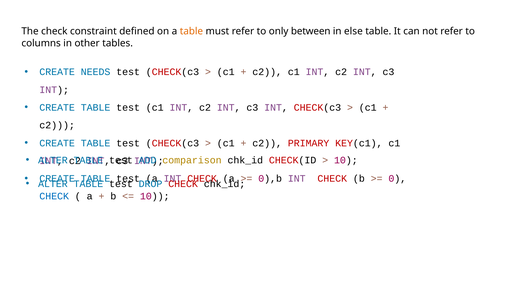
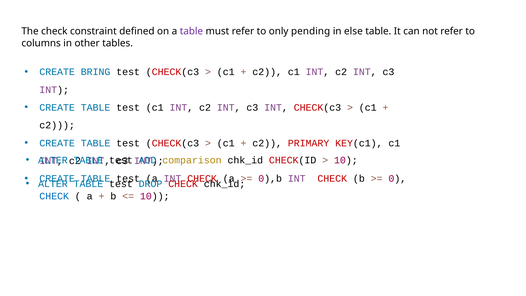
table at (191, 31) colour: orange -> purple
between: between -> pending
NEEDS: NEEDS -> BRING
